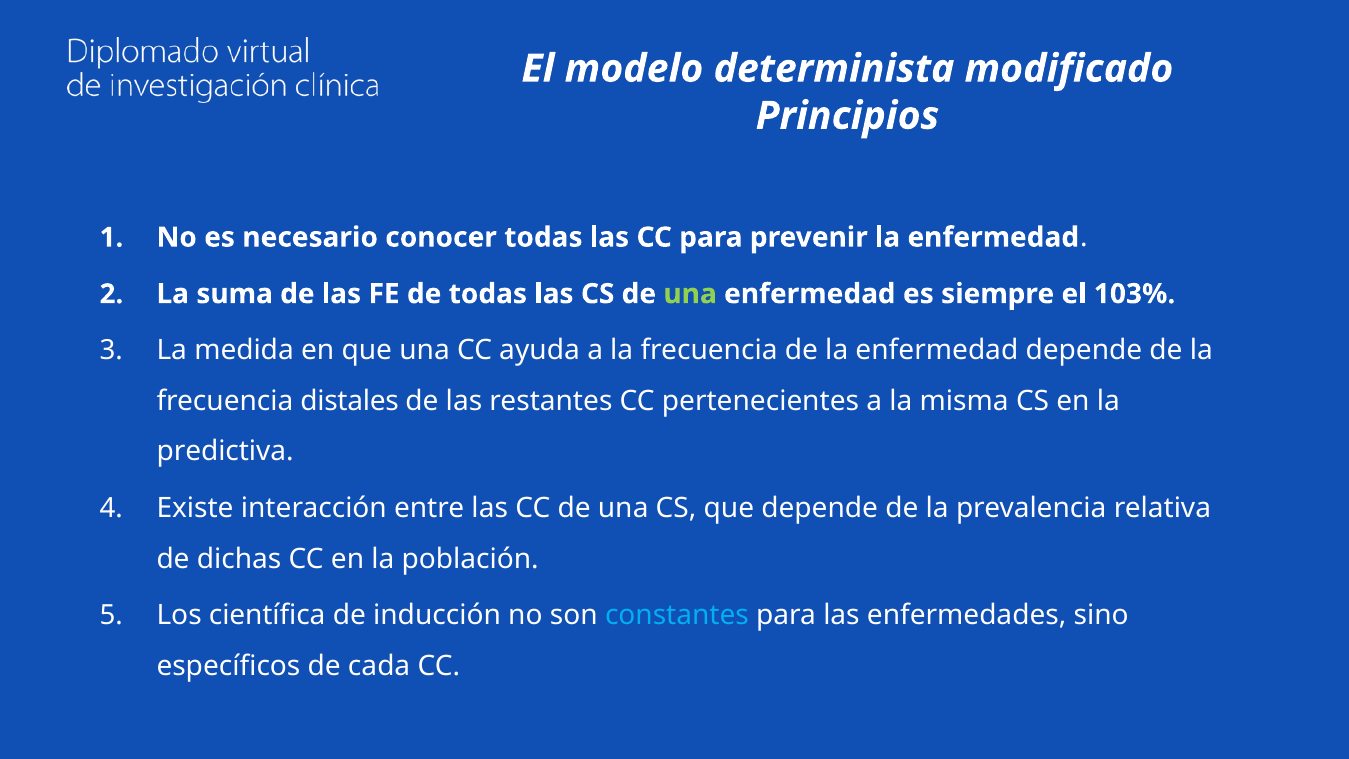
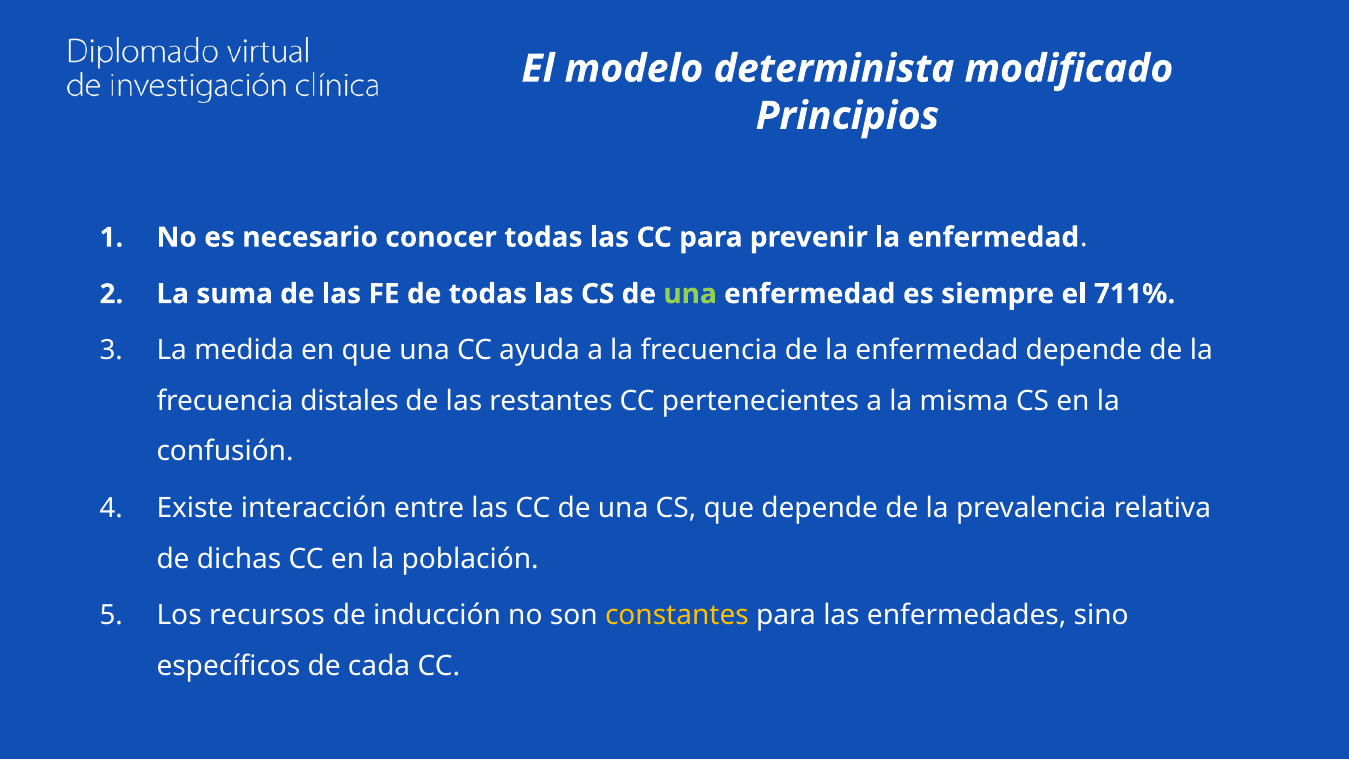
103%: 103% -> 711%
predictiva: predictiva -> confusión
científica: científica -> recursos
constantes colour: light blue -> yellow
